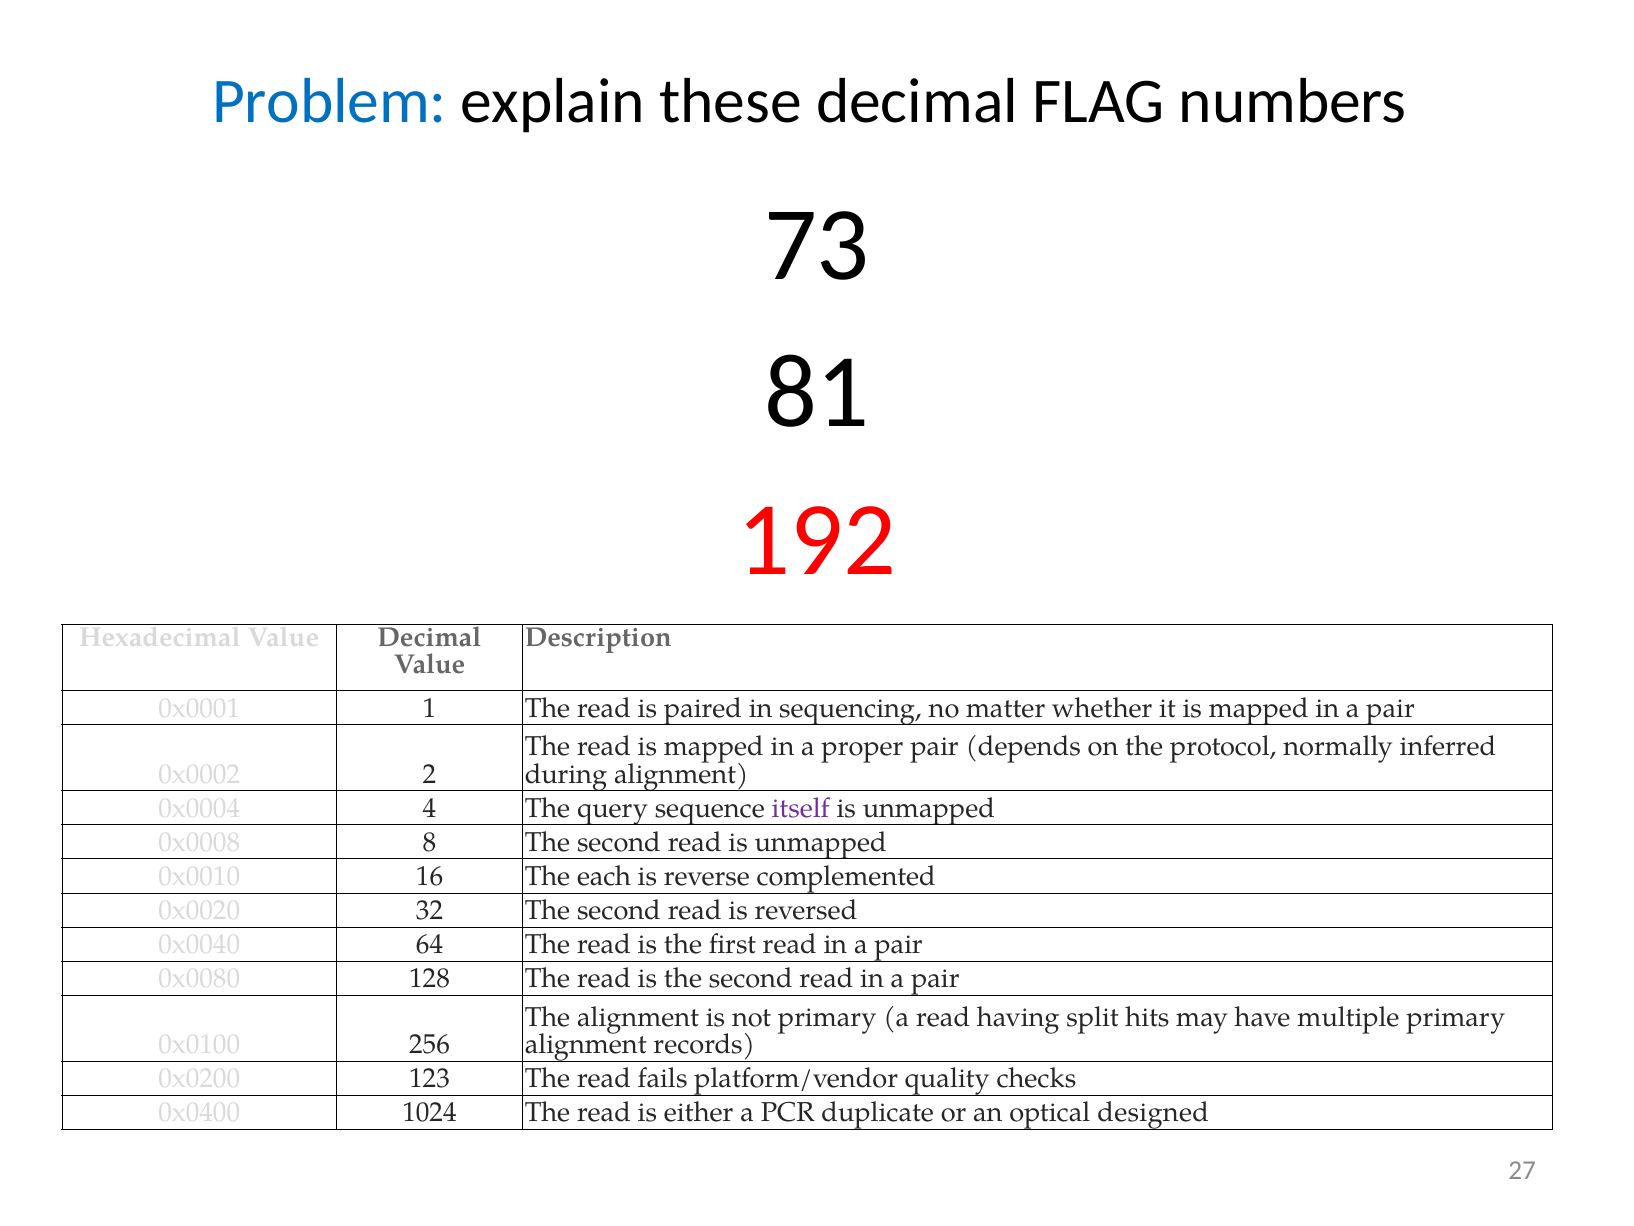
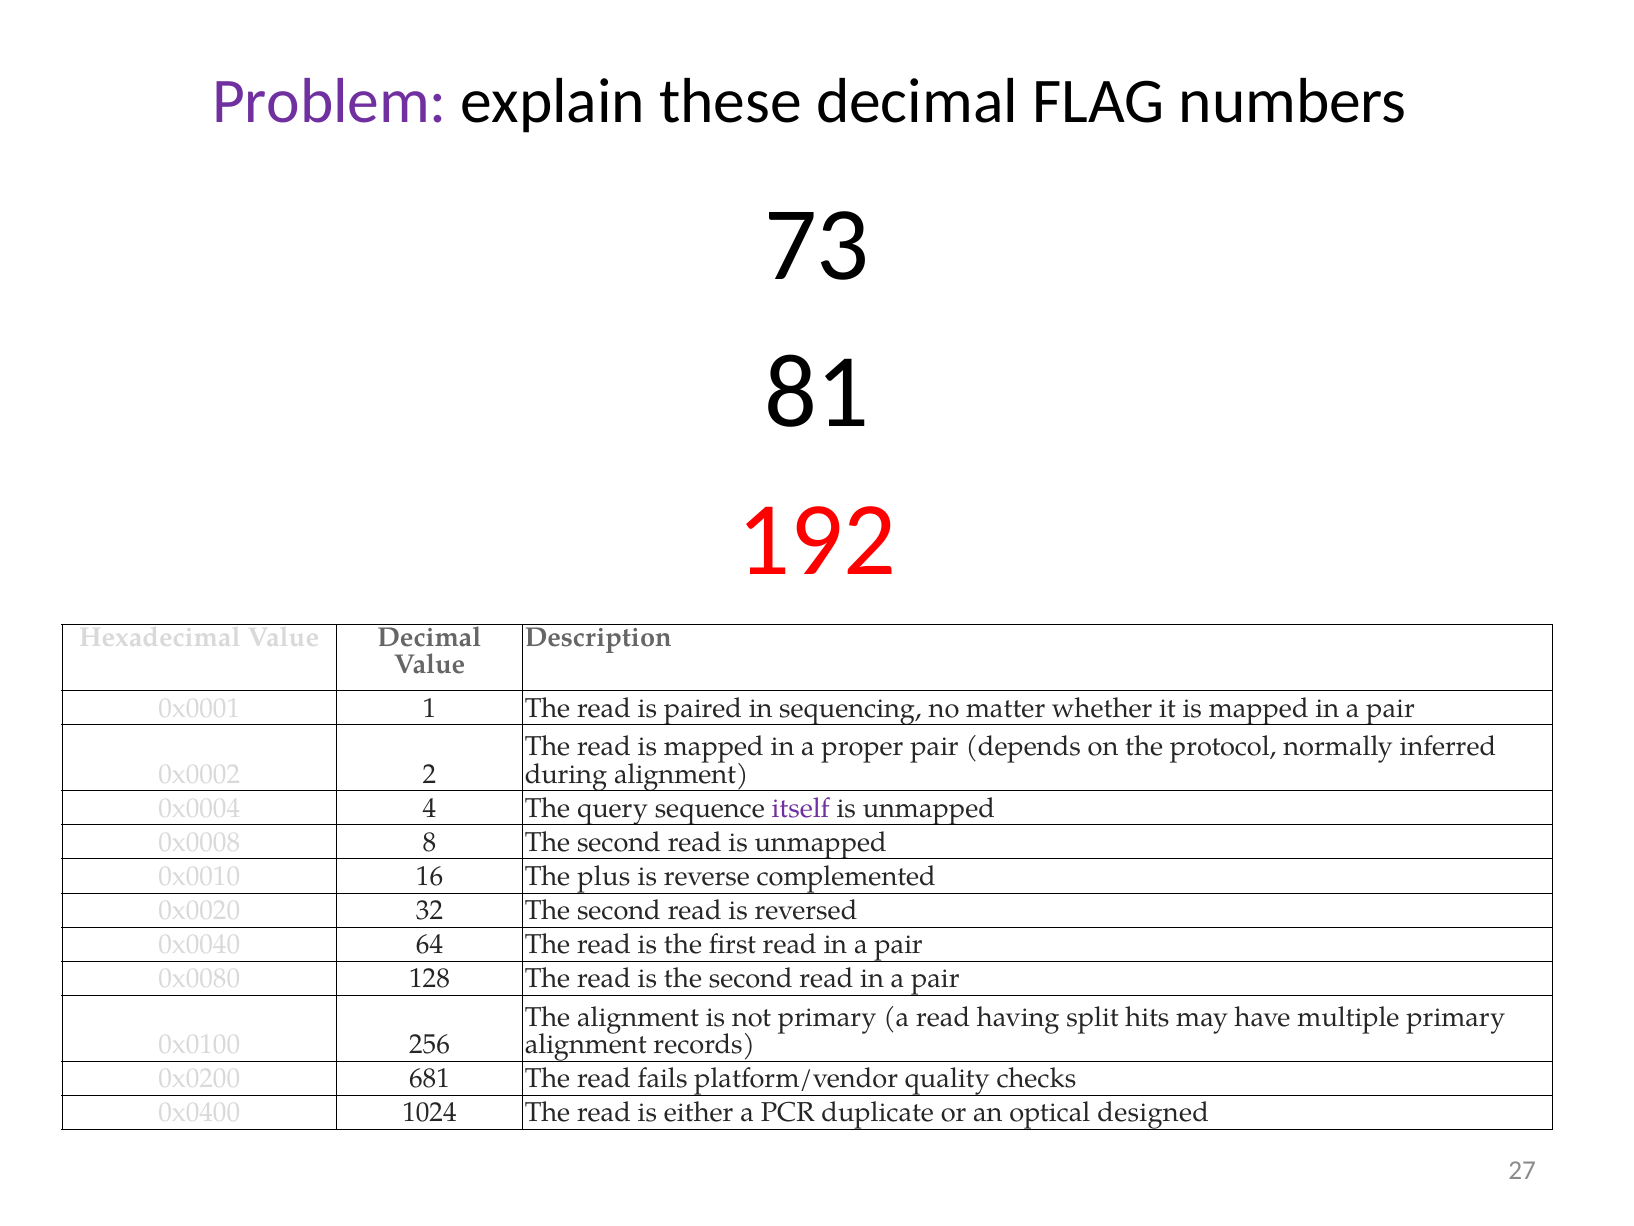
Problem colour: blue -> purple
each: each -> plus
123: 123 -> 681
